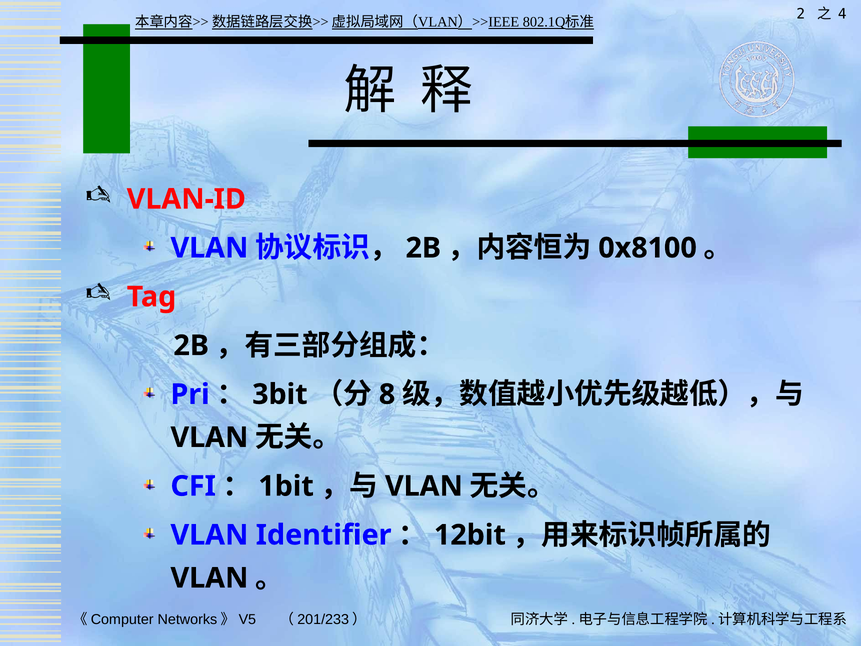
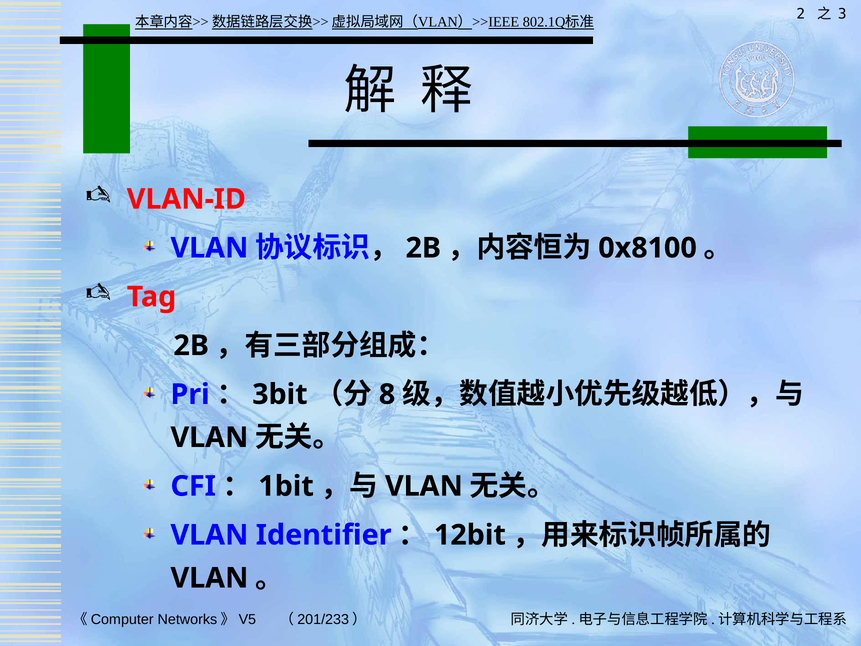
4: 4 -> 3
